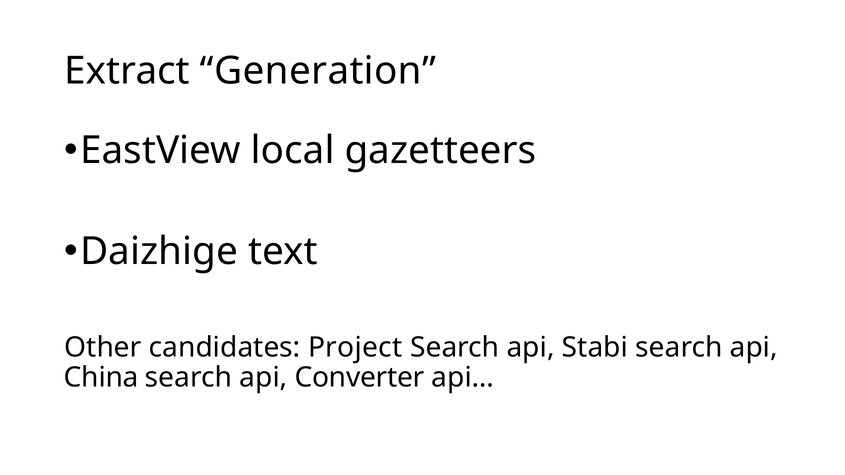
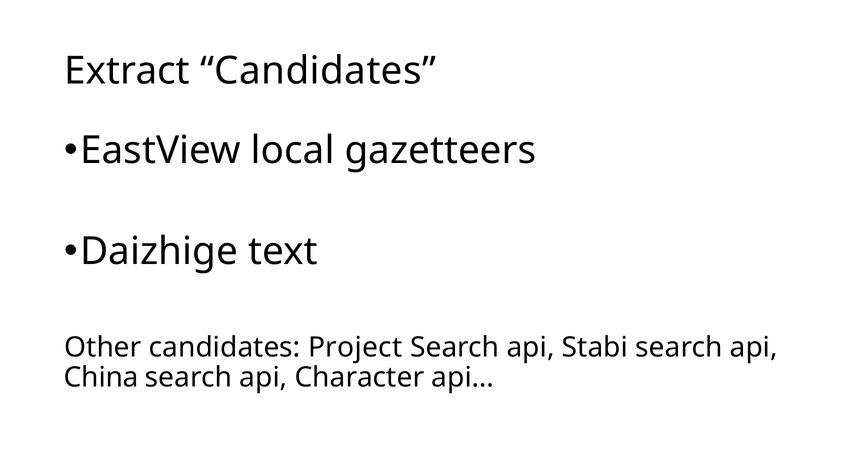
Extract Generation: Generation -> Candidates
Converter: Converter -> Character
